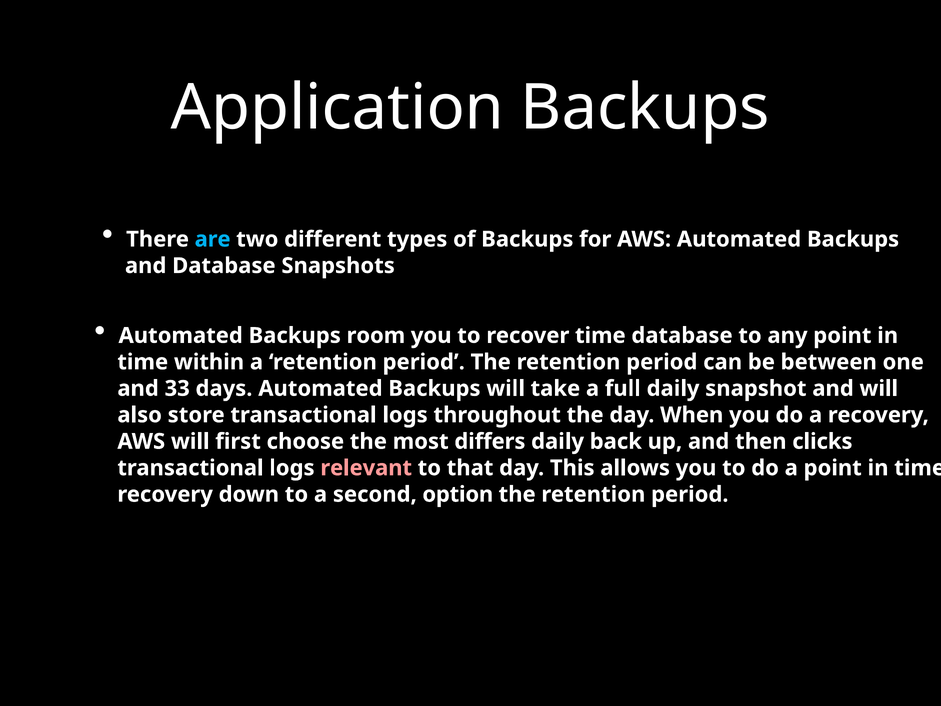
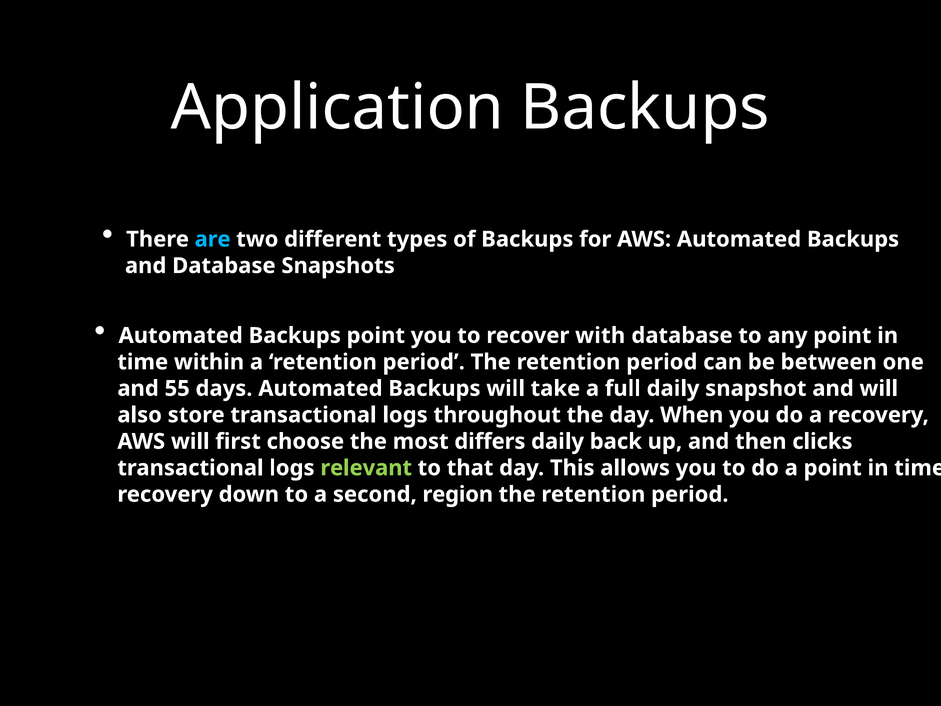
Backups room: room -> point
recover time: time -> with
33: 33 -> 55
relevant colour: pink -> light green
option: option -> region
